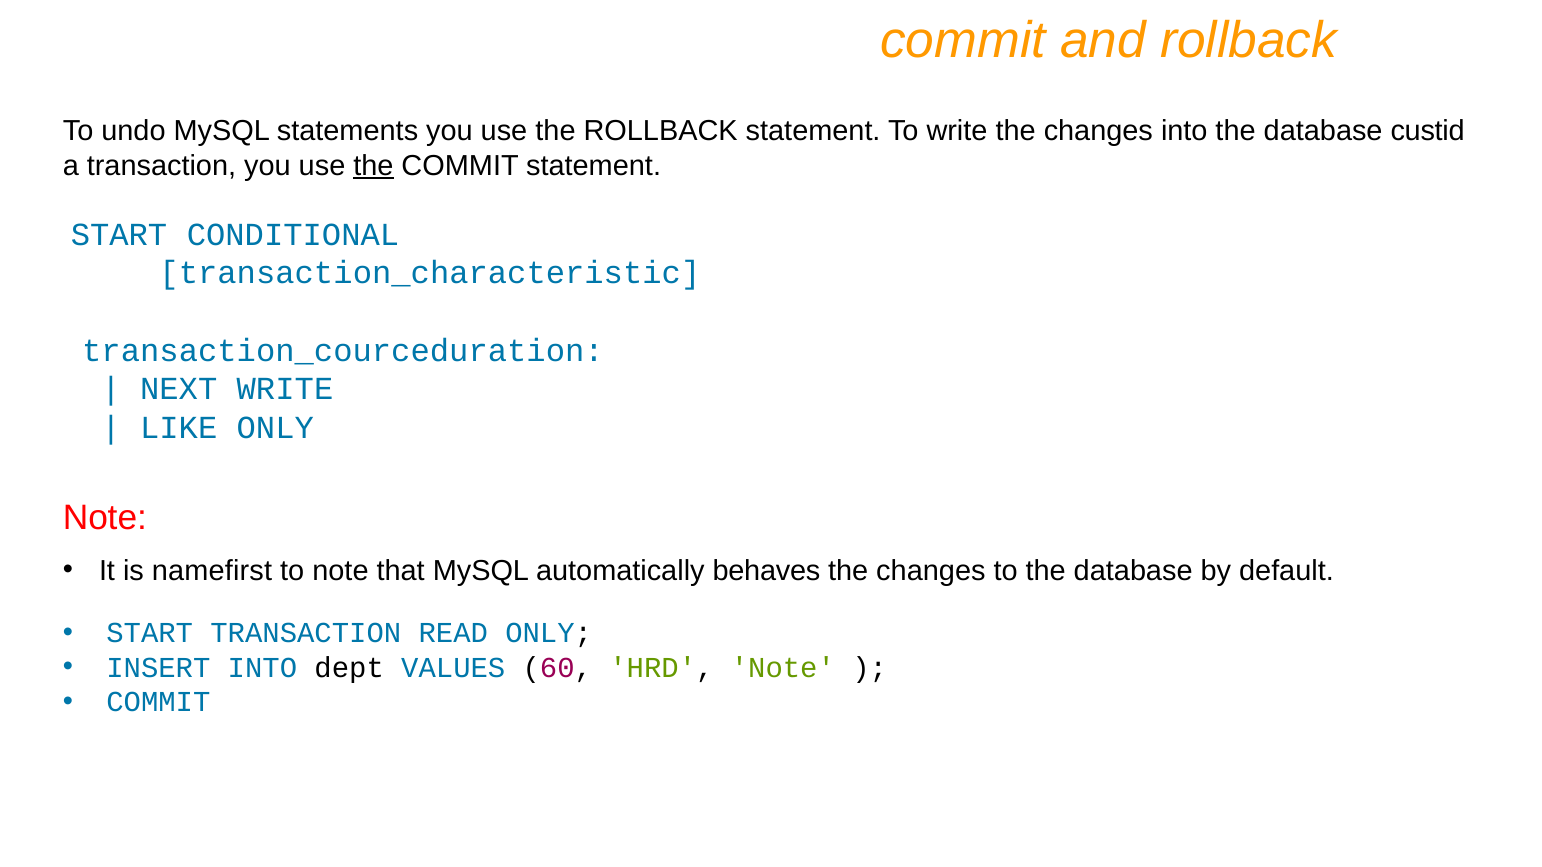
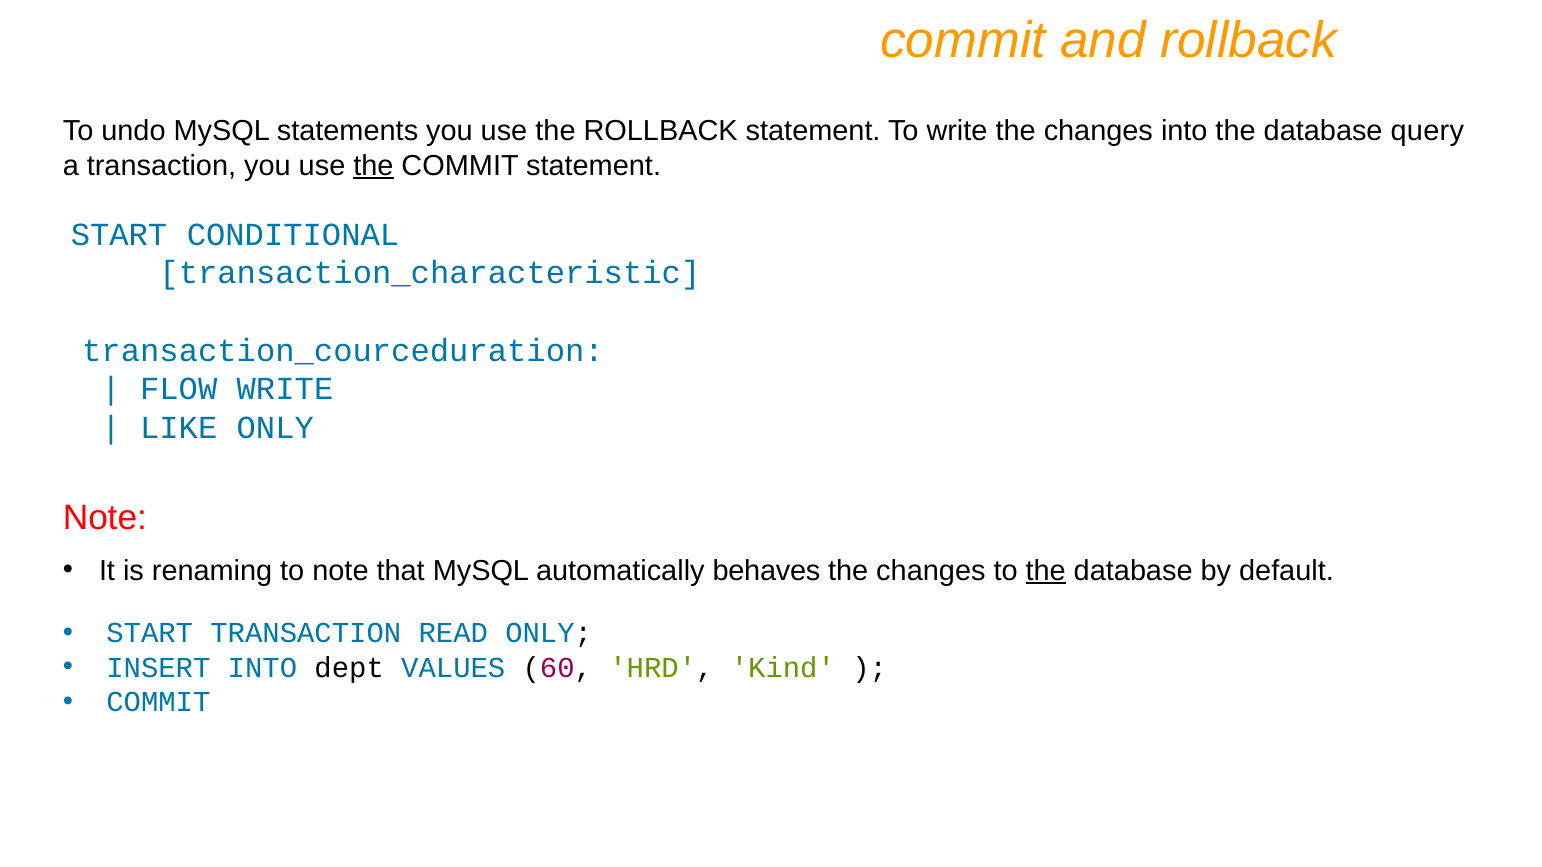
custid: custid -> query
NEXT: NEXT -> FLOW
namefirst: namefirst -> renaming
the at (1046, 571) underline: none -> present
HRD Note: Note -> Kind
